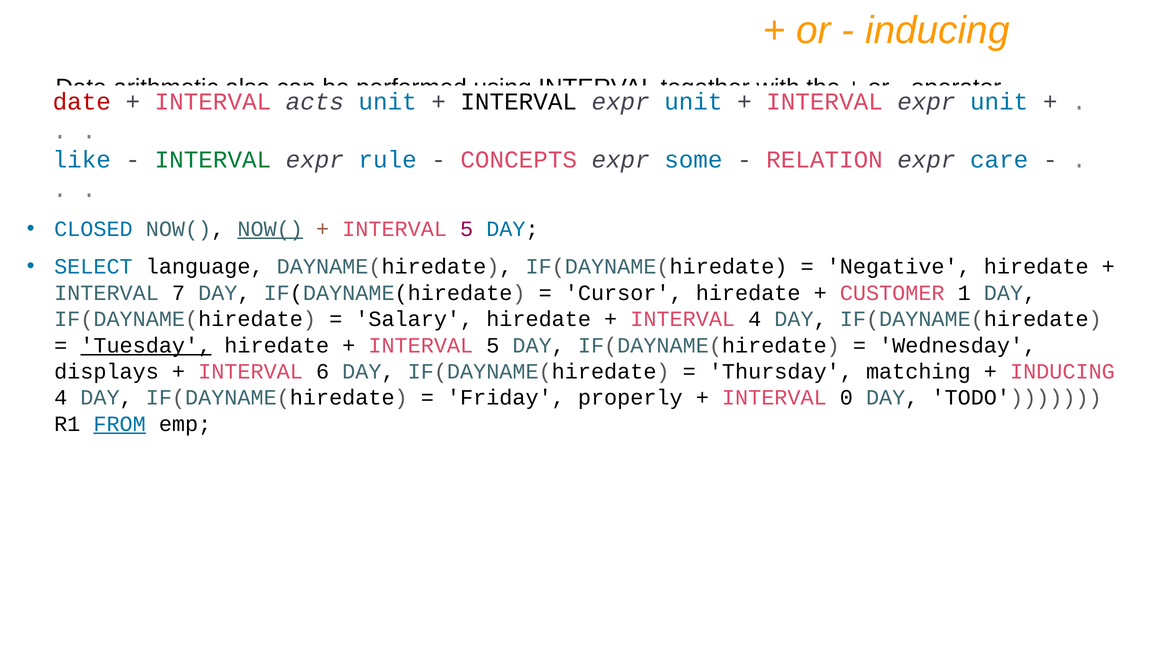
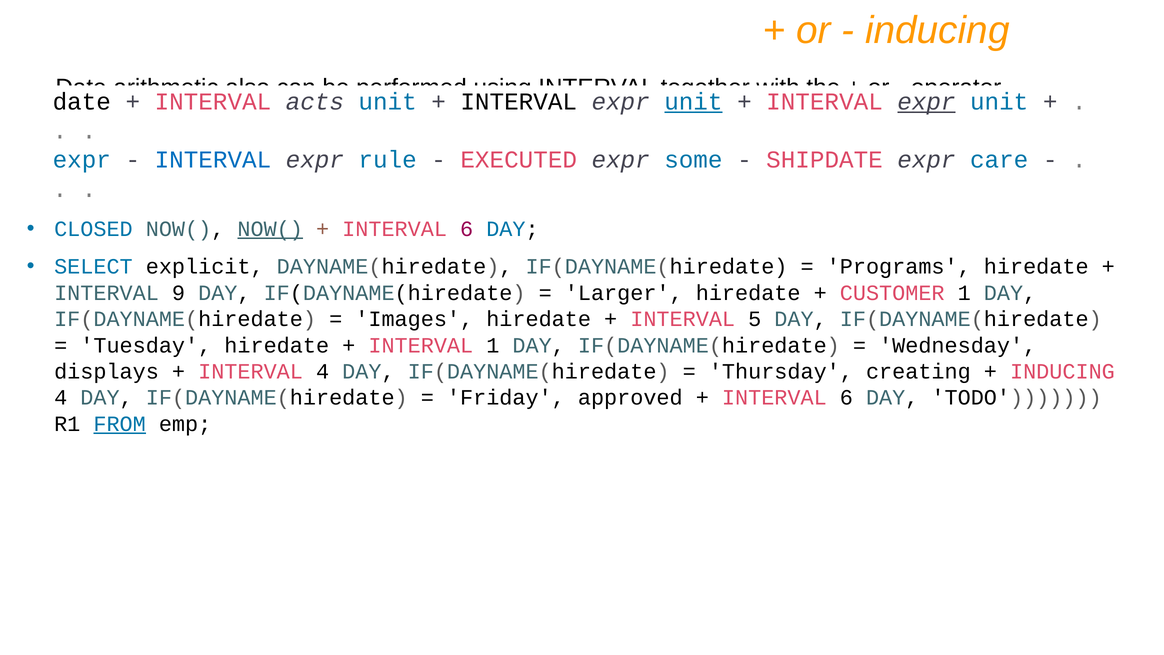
date at (82, 102) colour: red -> black
unit at (693, 102) underline: none -> present
expr at (926, 102) underline: none -> present
like at (82, 160): like -> expr
INTERVAL at (213, 160) colour: green -> blue
CONCEPTS: CONCEPTS -> EXECUTED
RELATION: RELATION -> SHIPDATE
5 at (467, 229): 5 -> 6
language: language -> explicit
Negative: Negative -> Programs
7: 7 -> 9
Cursor: Cursor -> Larger
Salary: Salary -> Images
INTERVAL 4: 4 -> 5
Tuesday underline: present -> none
5 at (493, 345): 5 -> 1
INTERVAL 6: 6 -> 4
matching: matching -> creating
properly: properly -> approved
0 at (846, 398): 0 -> 6
